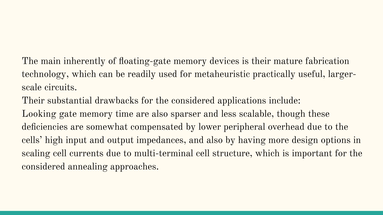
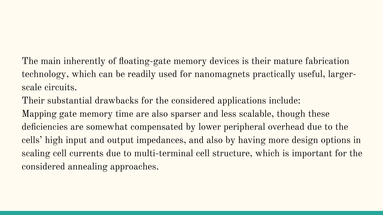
metaheuristic: metaheuristic -> nanomagnets
Looking: Looking -> Mapping
